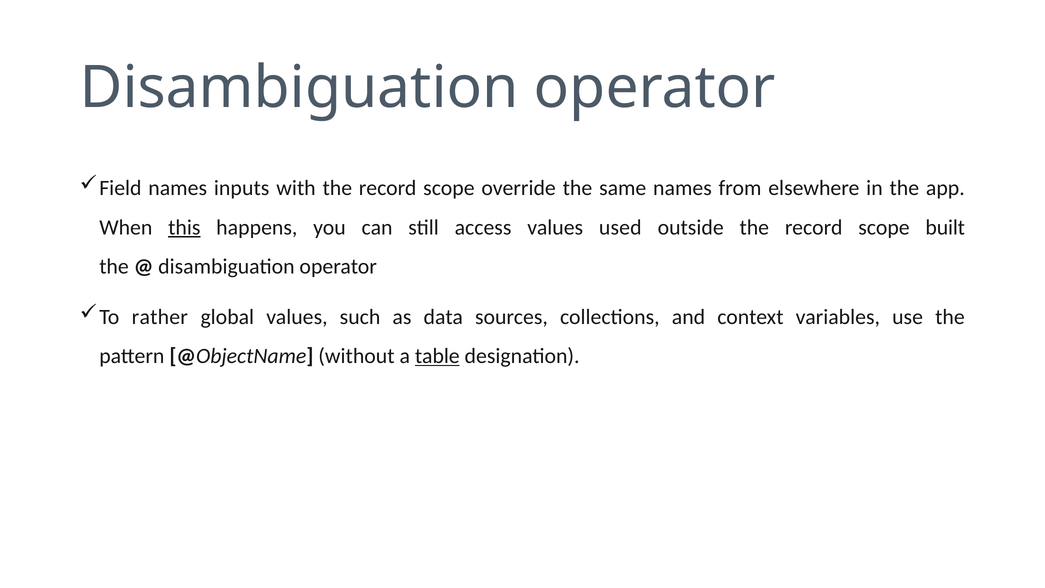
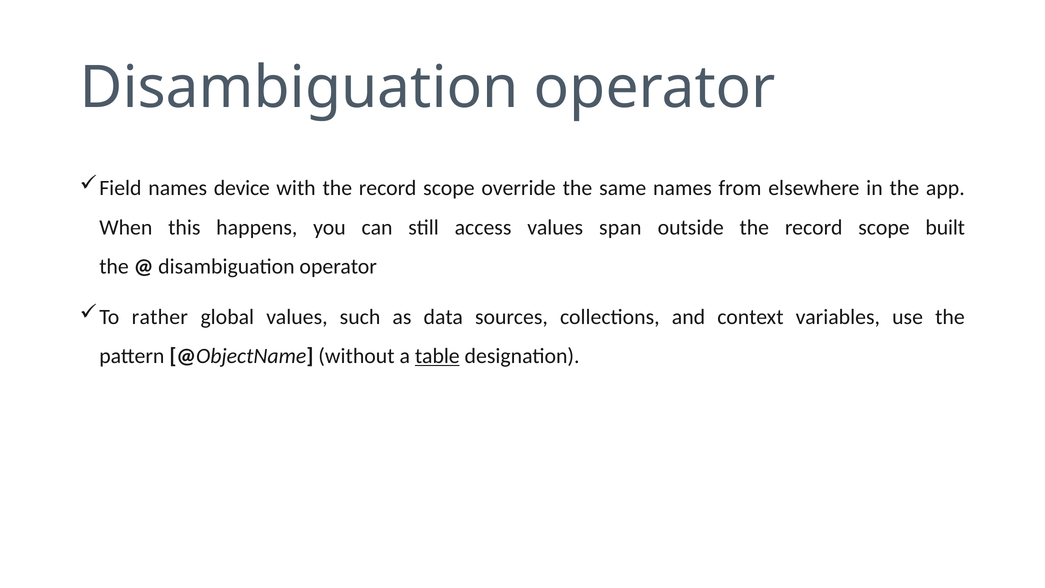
inputs: inputs -> device
this underline: present -> none
used: used -> span
